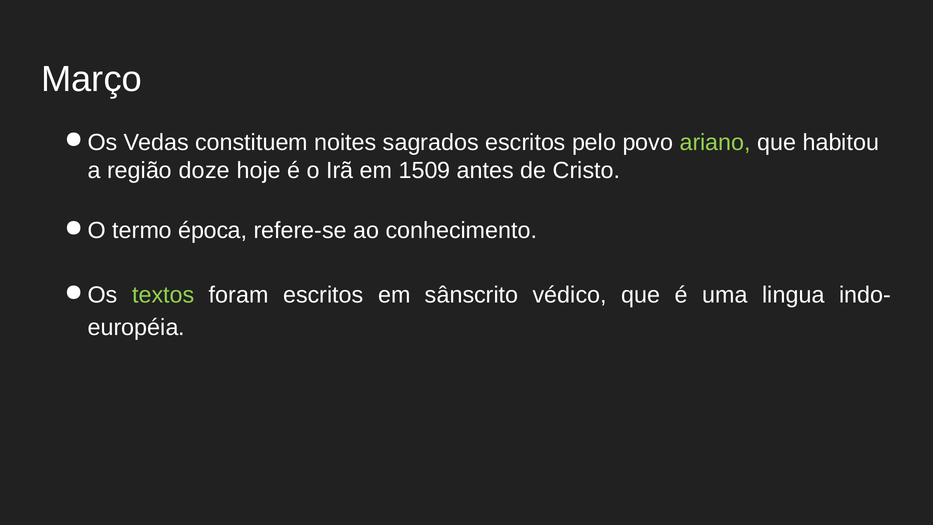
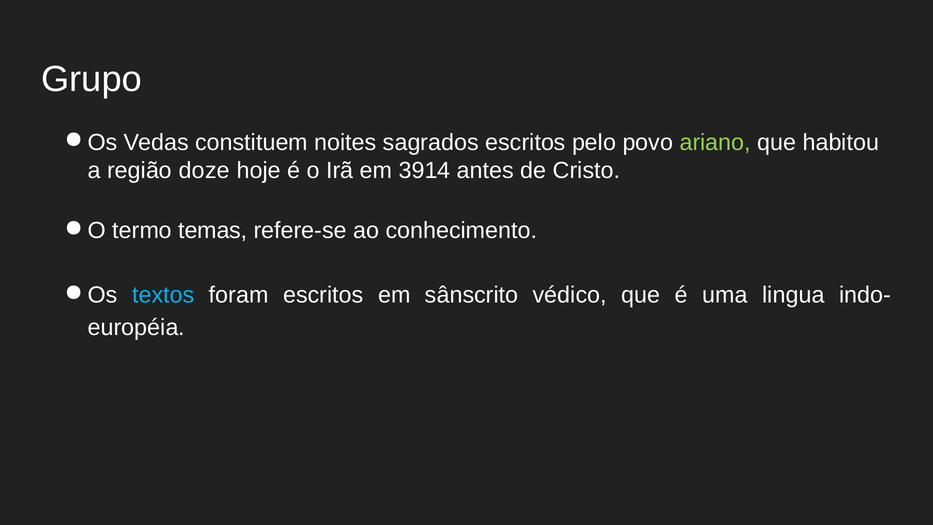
Março: Março -> Grupo
1509: 1509 -> 3914
época: época -> temas
textos colour: light green -> light blue
